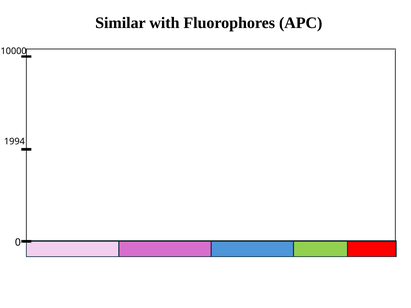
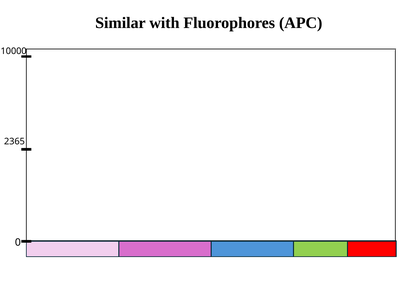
1994: 1994 -> 2365
